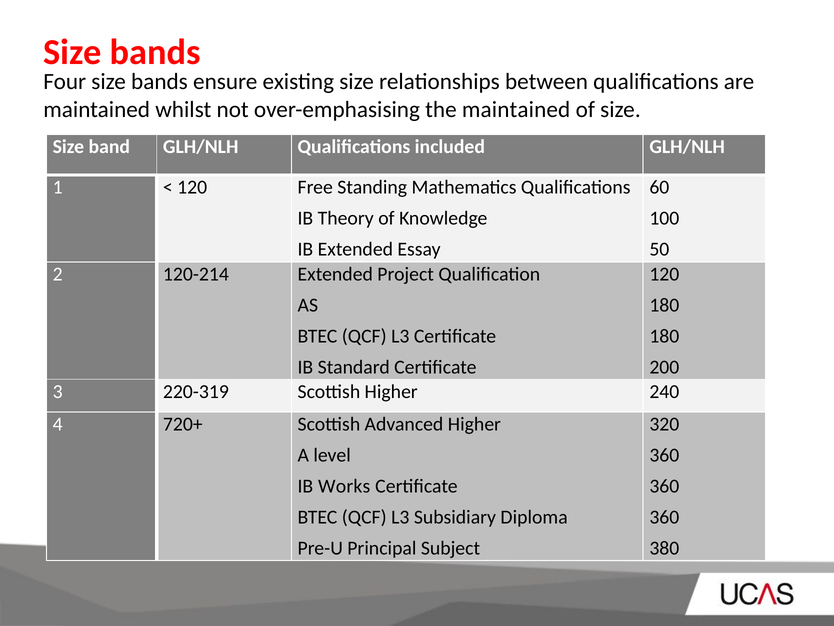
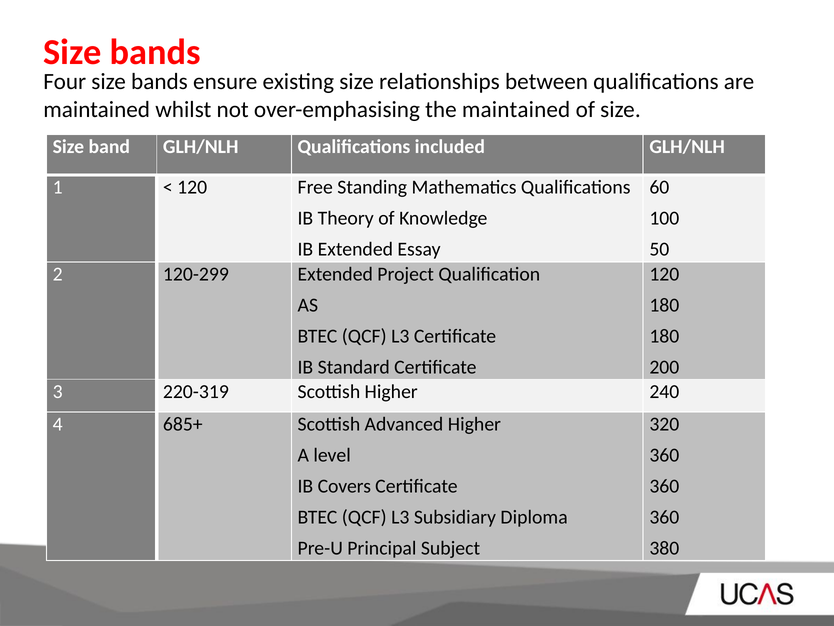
120-214: 120-214 -> 120-299
720+: 720+ -> 685+
Works: Works -> Covers
